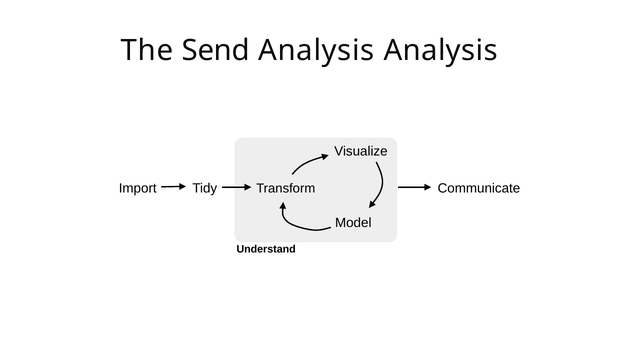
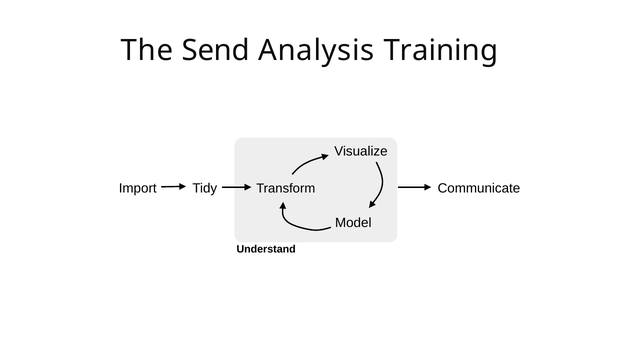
Analysis Analysis: Analysis -> Training
